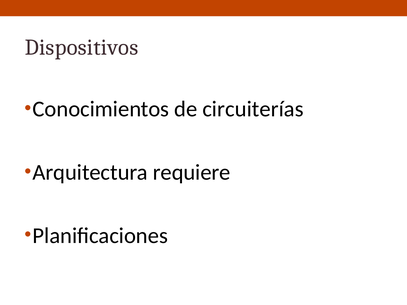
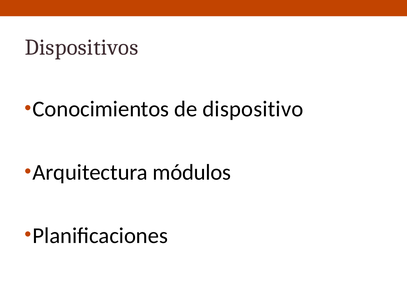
circuiterías: circuiterías -> dispositivo
requiere: requiere -> módulos
